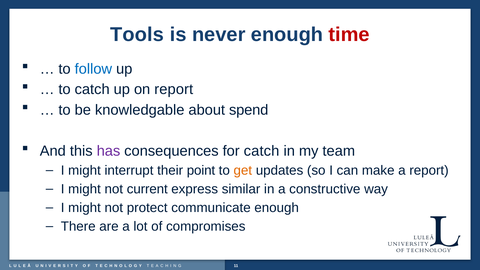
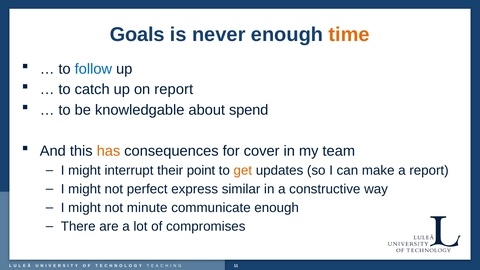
Tools: Tools -> Goals
time colour: red -> orange
has colour: purple -> orange
for catch: catch -> cover
current: current -> perfect
protect: protect -> minute
